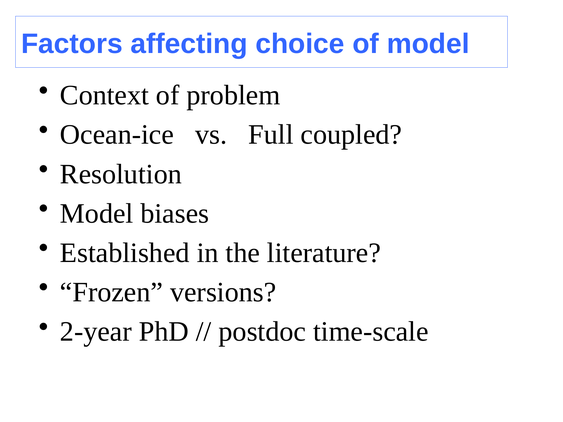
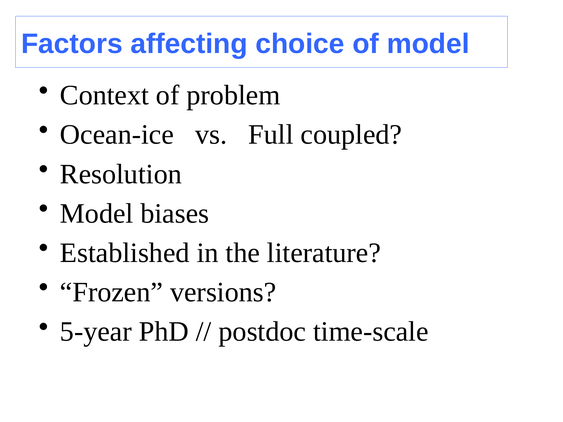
2-year: 2-year -> 5-year
